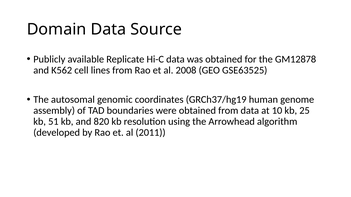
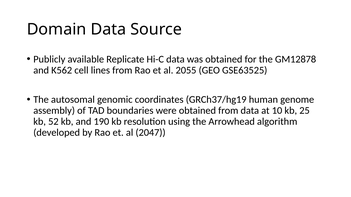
2008: 2008 -> 2055
51: 51 -> 52
820: 820 -> 190
2011: 2011 -> 2047
